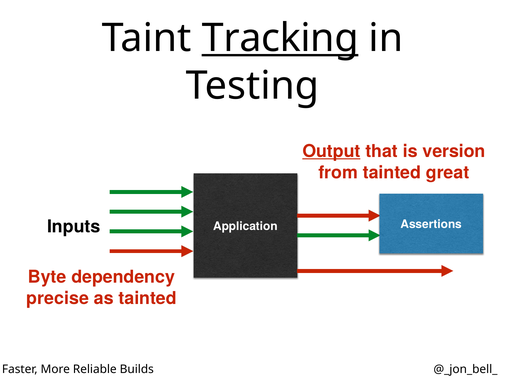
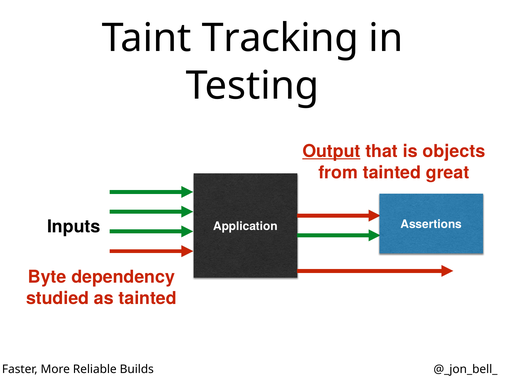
Tracking underline: present -> none
version: version -> objects
precise: precise -> studied
